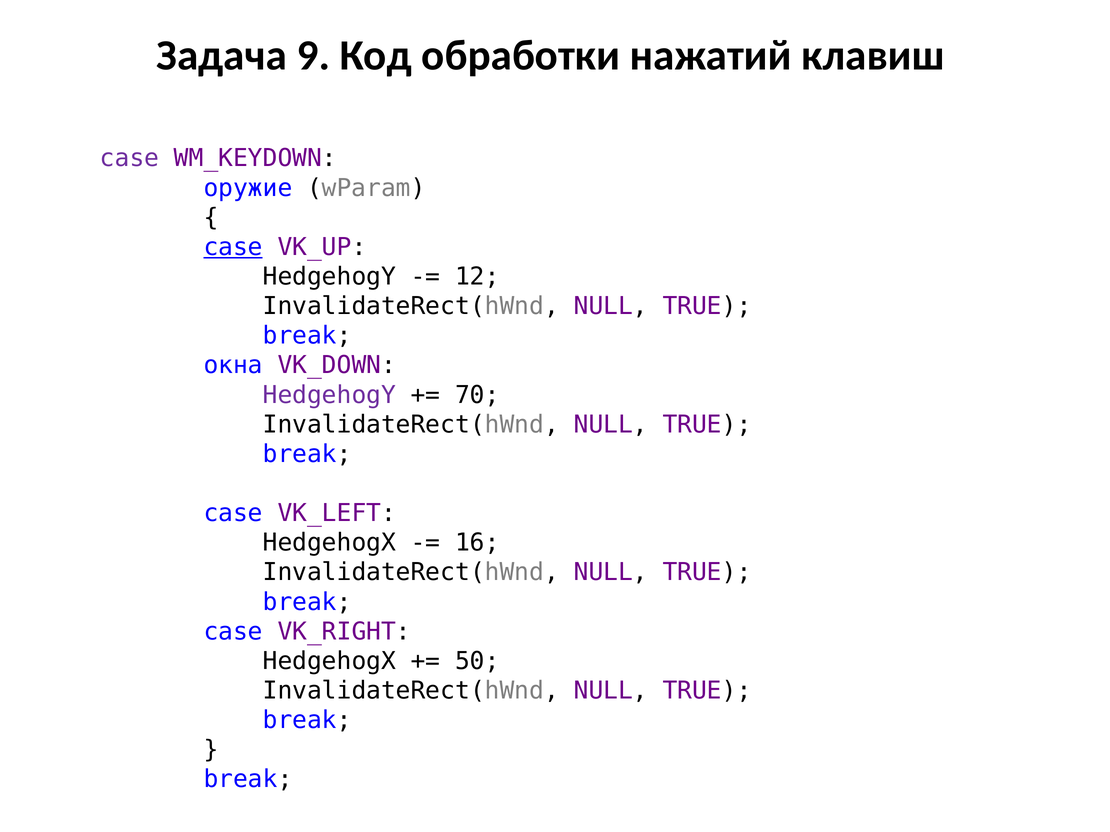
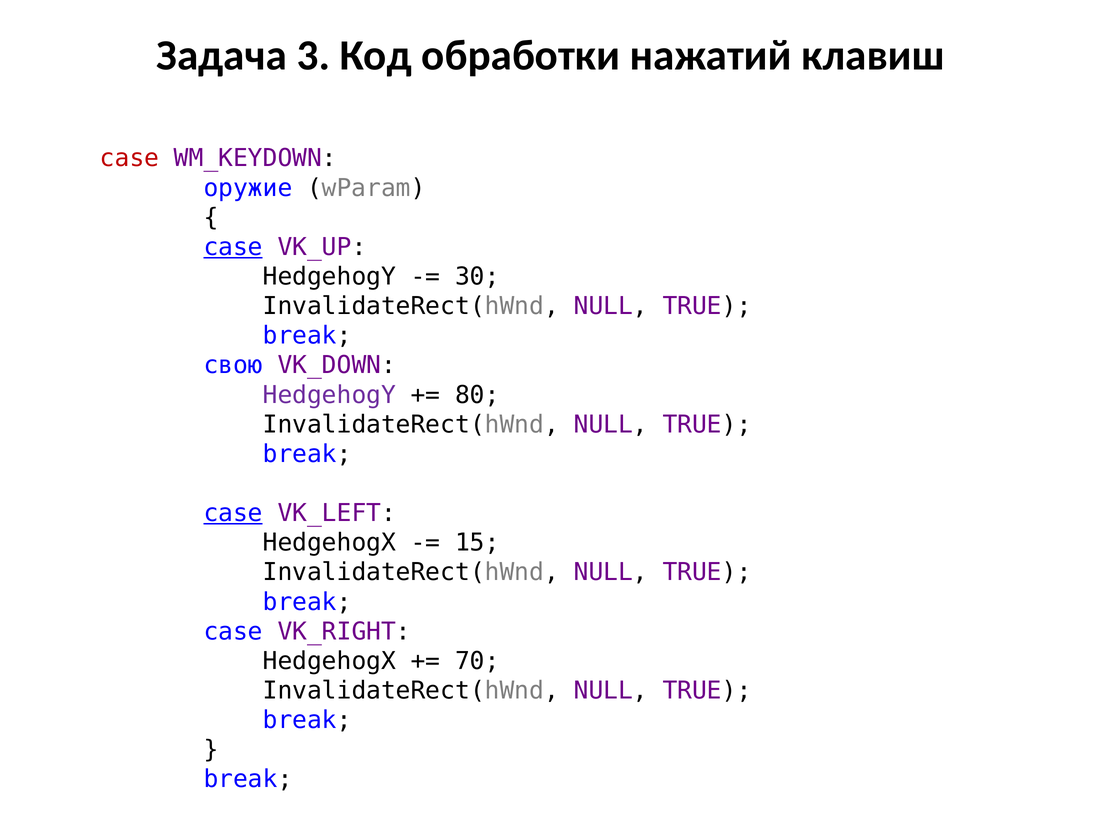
9: 9 -> 3
case at (130, 158) colour: purple -> red
12: 12 -> 30
окна: окна -> свою
70: 70 -> 80
case at (233, 513) underline: none -> present
16: 16 -> 15
50: 50 -> 70
